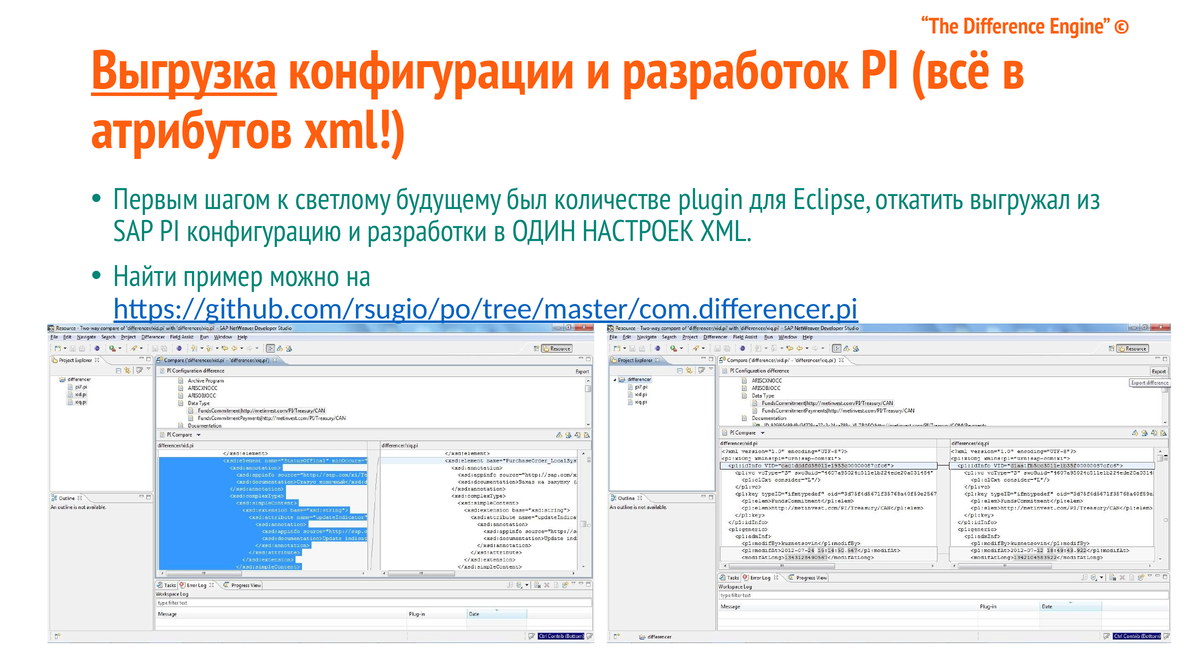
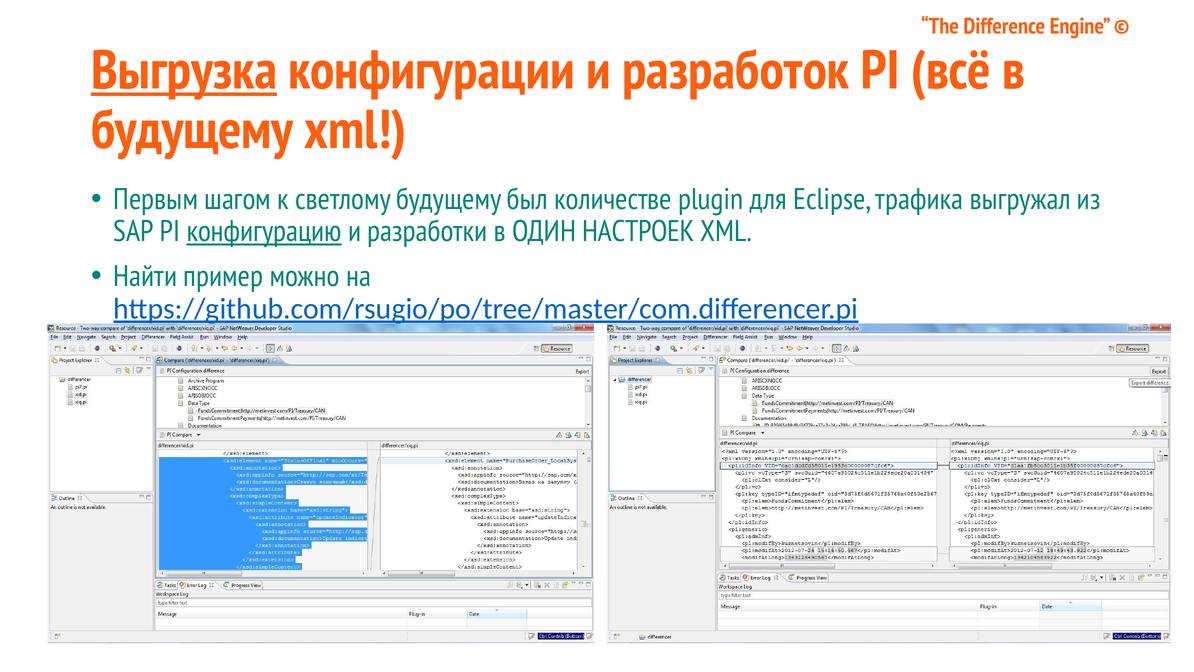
атрибутов at (192, 130): атрибутов -> будущему
откатить: откатить -> трафика
конфигурацию underline: none -> present
